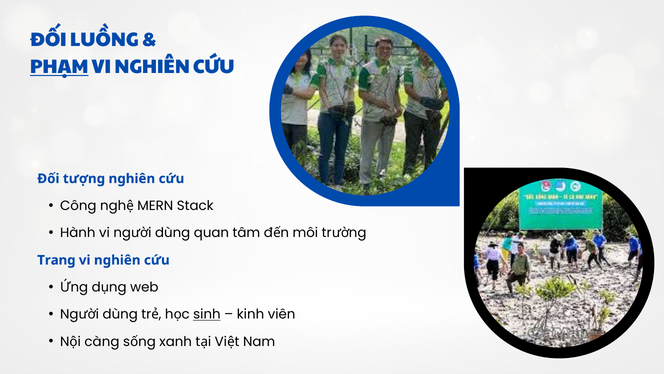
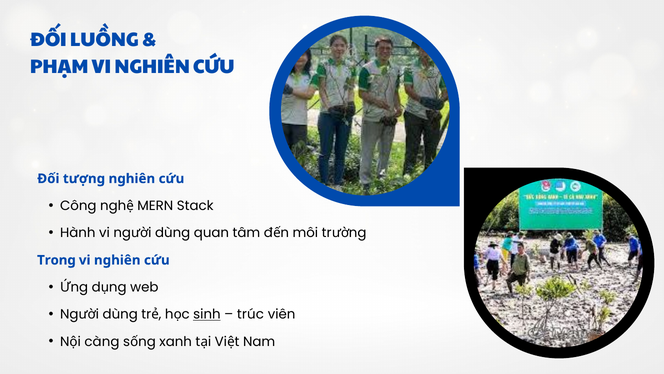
PHẠM underline: present -> none
Trang: Trang -> Trong
kinh: kinh -> trúc
